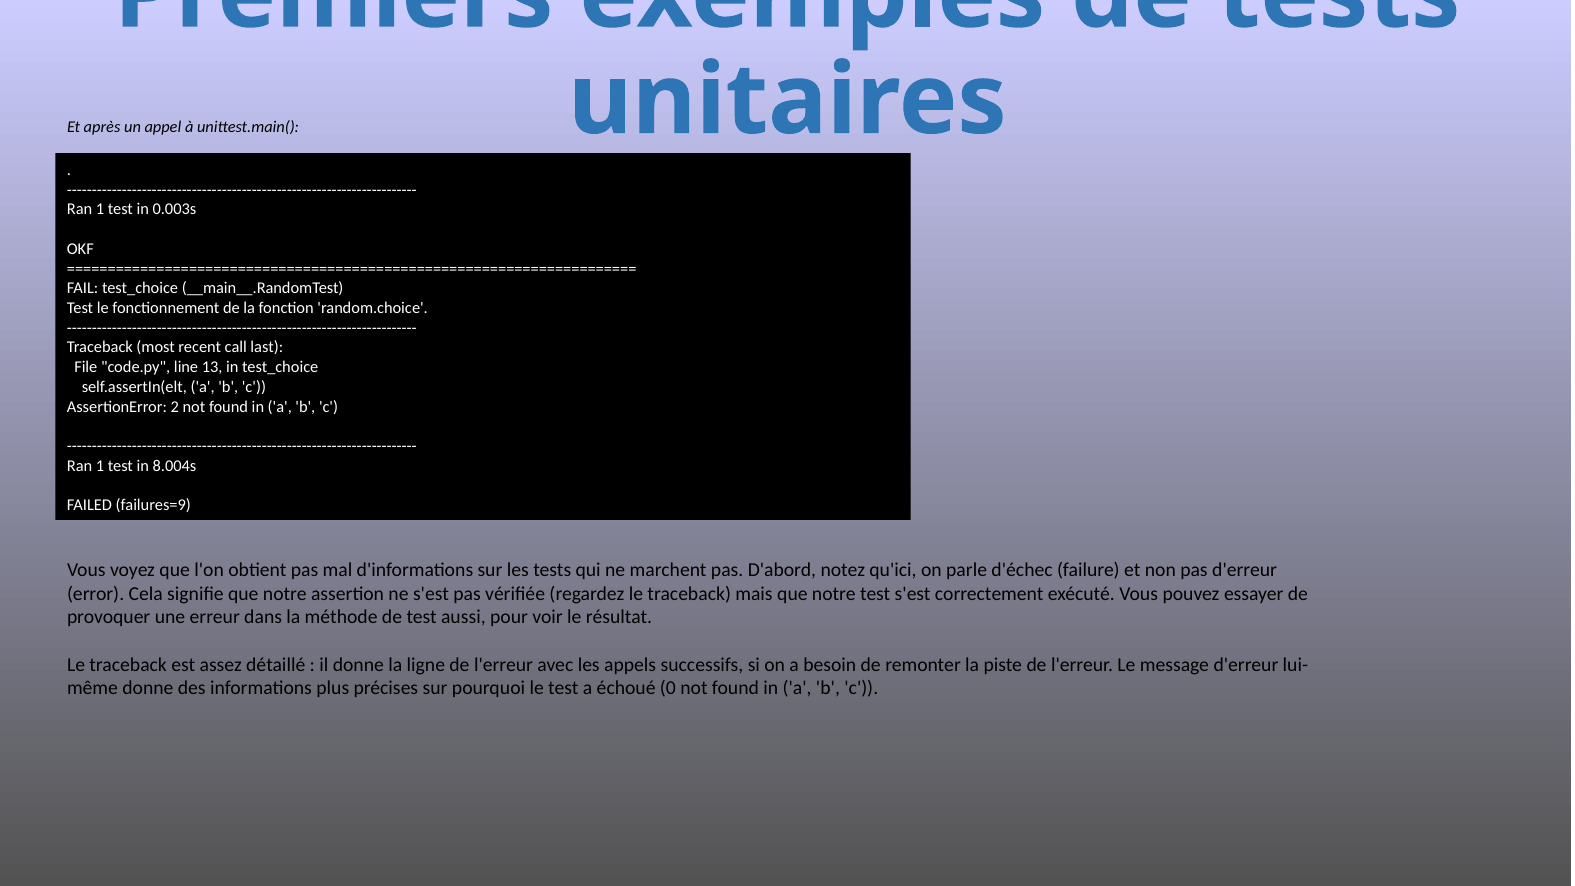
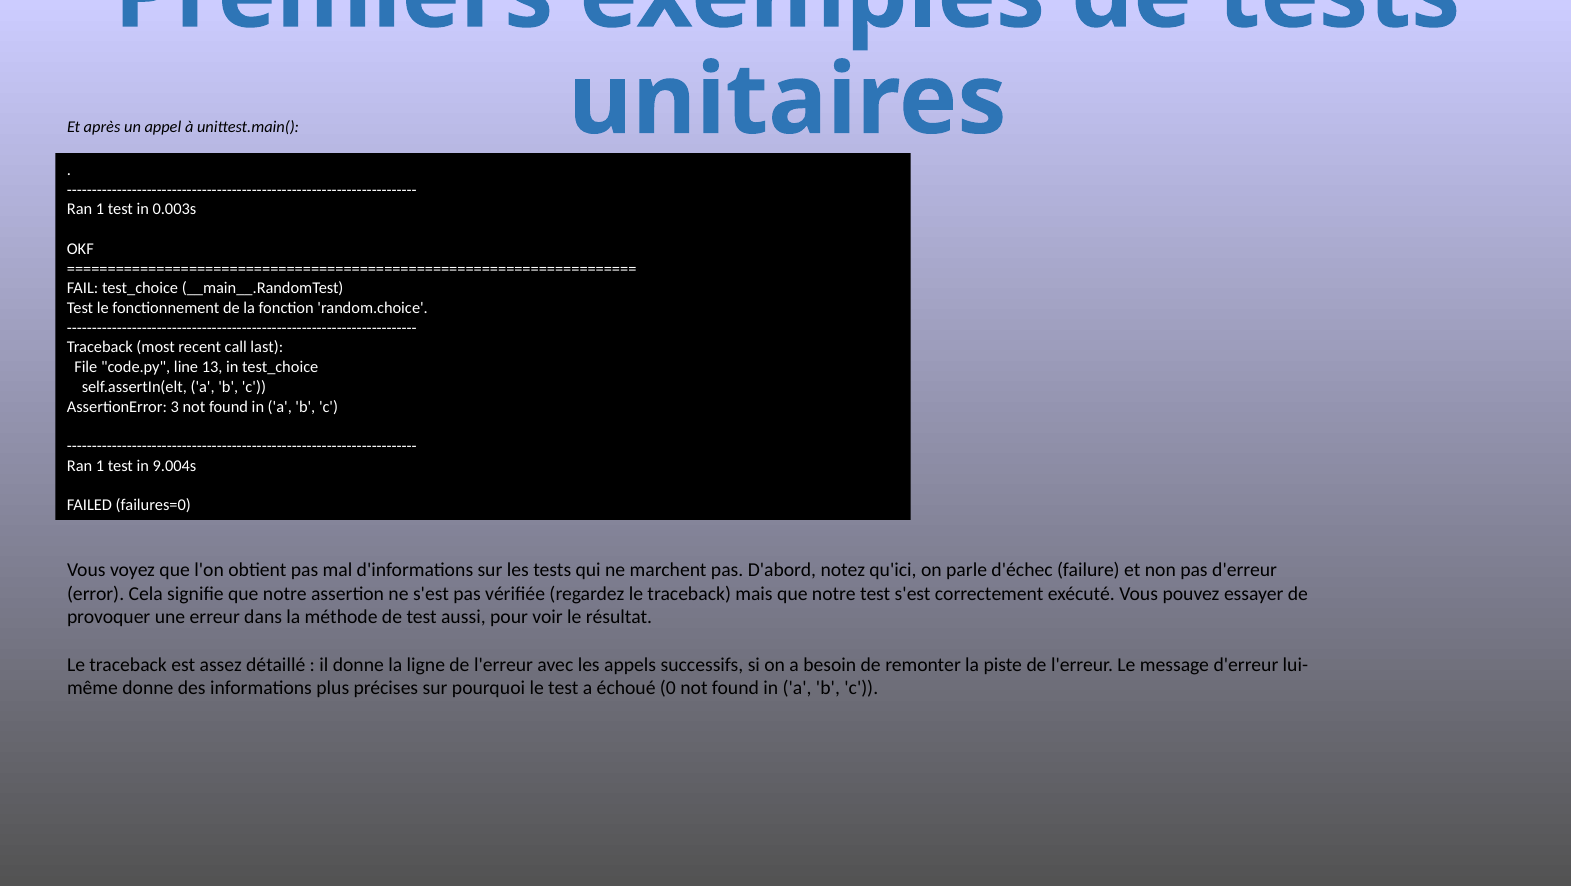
2: 2 -> 3
8.004s: 8.004s -> 9.004s
failures=9: failures=9 -> failures=0
